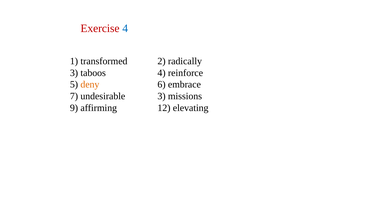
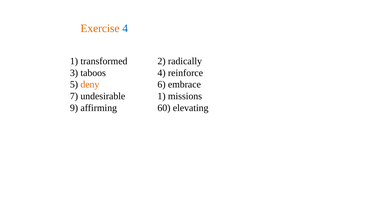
Exercise colour: red -> orange
undesirable 3: 3 -> 1
12: 12 -> 60
